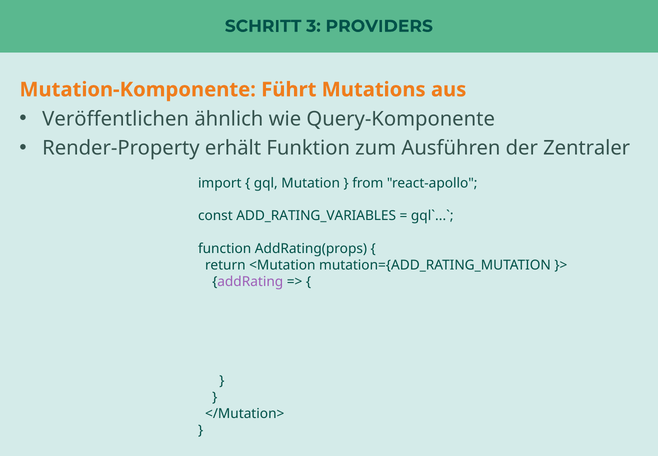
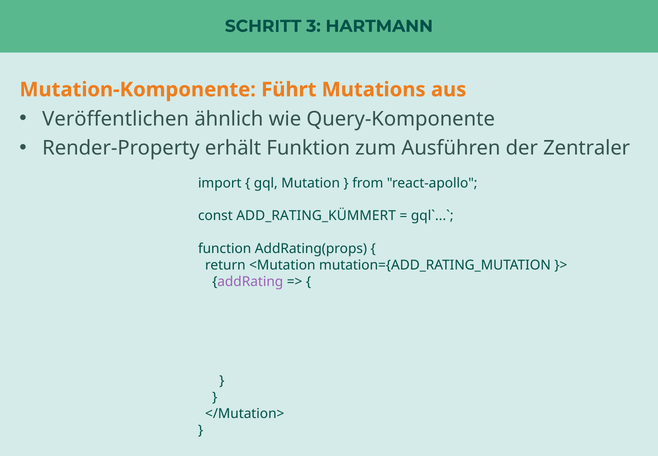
PROVIDERS: PROVIDERS -> HARTMANN
ADD_RATING_VARIABLES: ADD_RATING_VARIABLES -> ADD_RATING_KÜMMERT
